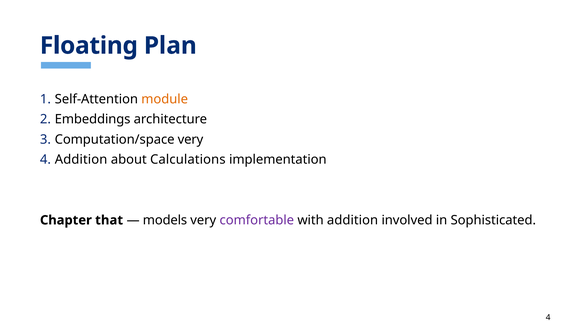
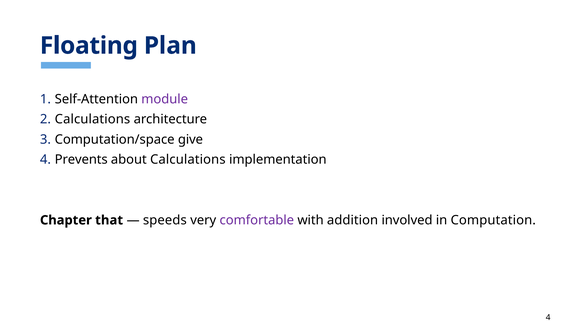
module colour: orange -> purple
Embeddings at (93, 119): Embeddings -> Calculations
Computation/space very: very -> give
Addition at (81, 159): Addition -> Prevents
models: models -> speeds
Sophisticated: Sophisticated -> Computation
